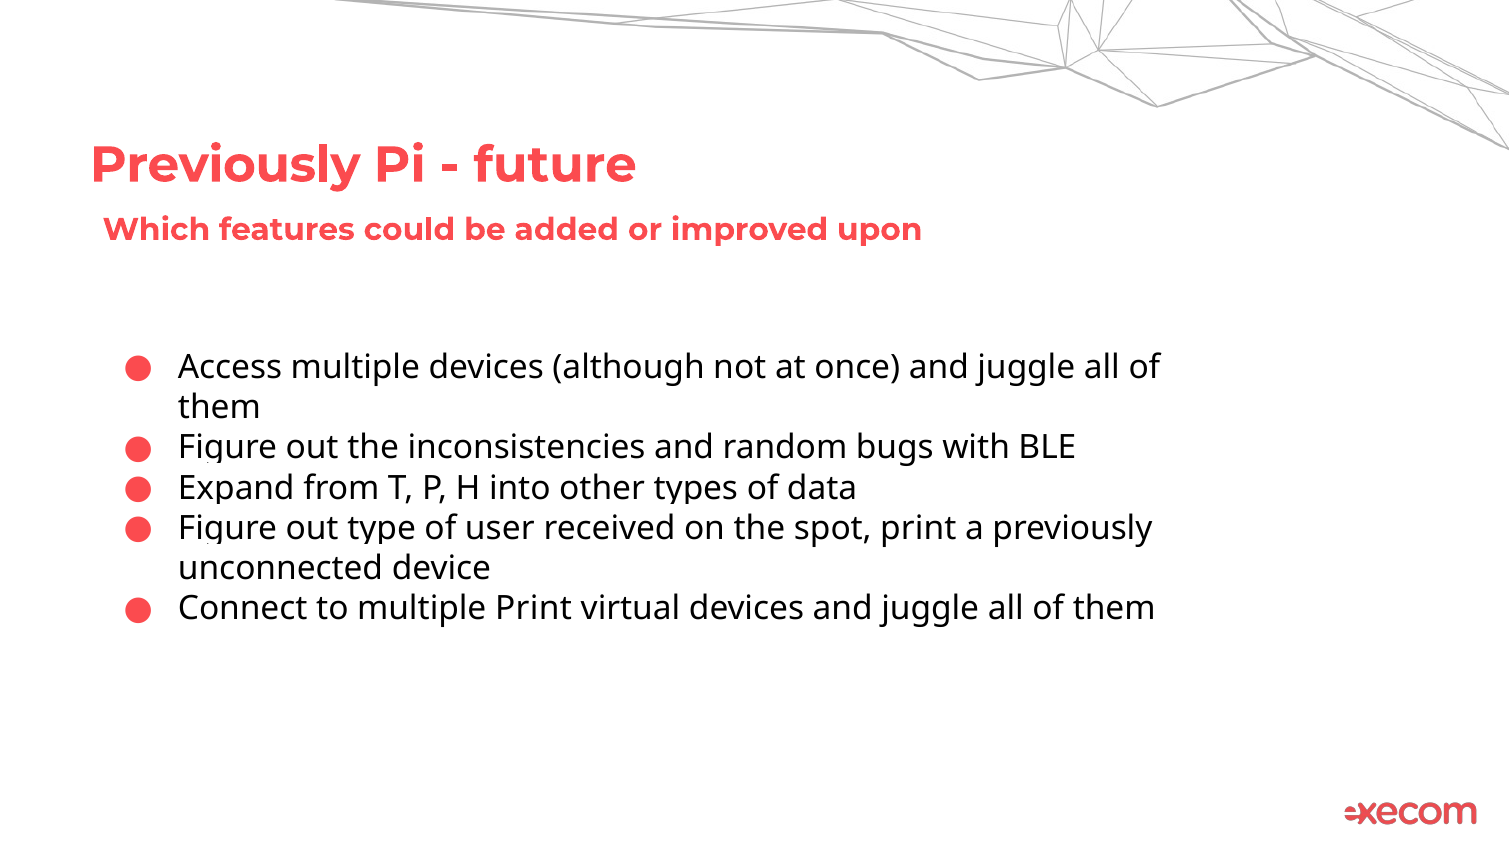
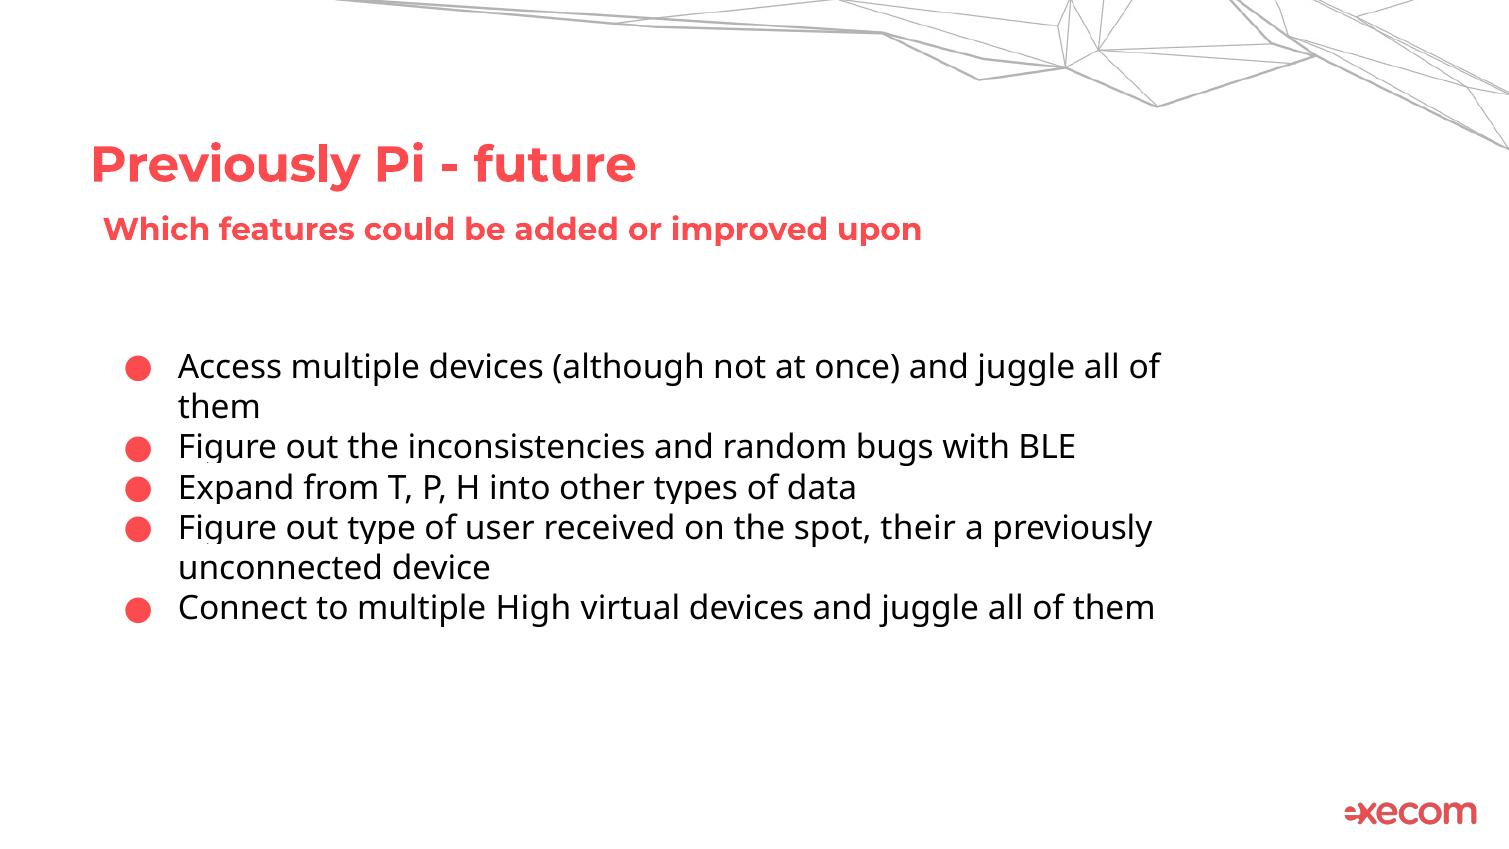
spot print: print -> their
multiple Print: Print -> High
